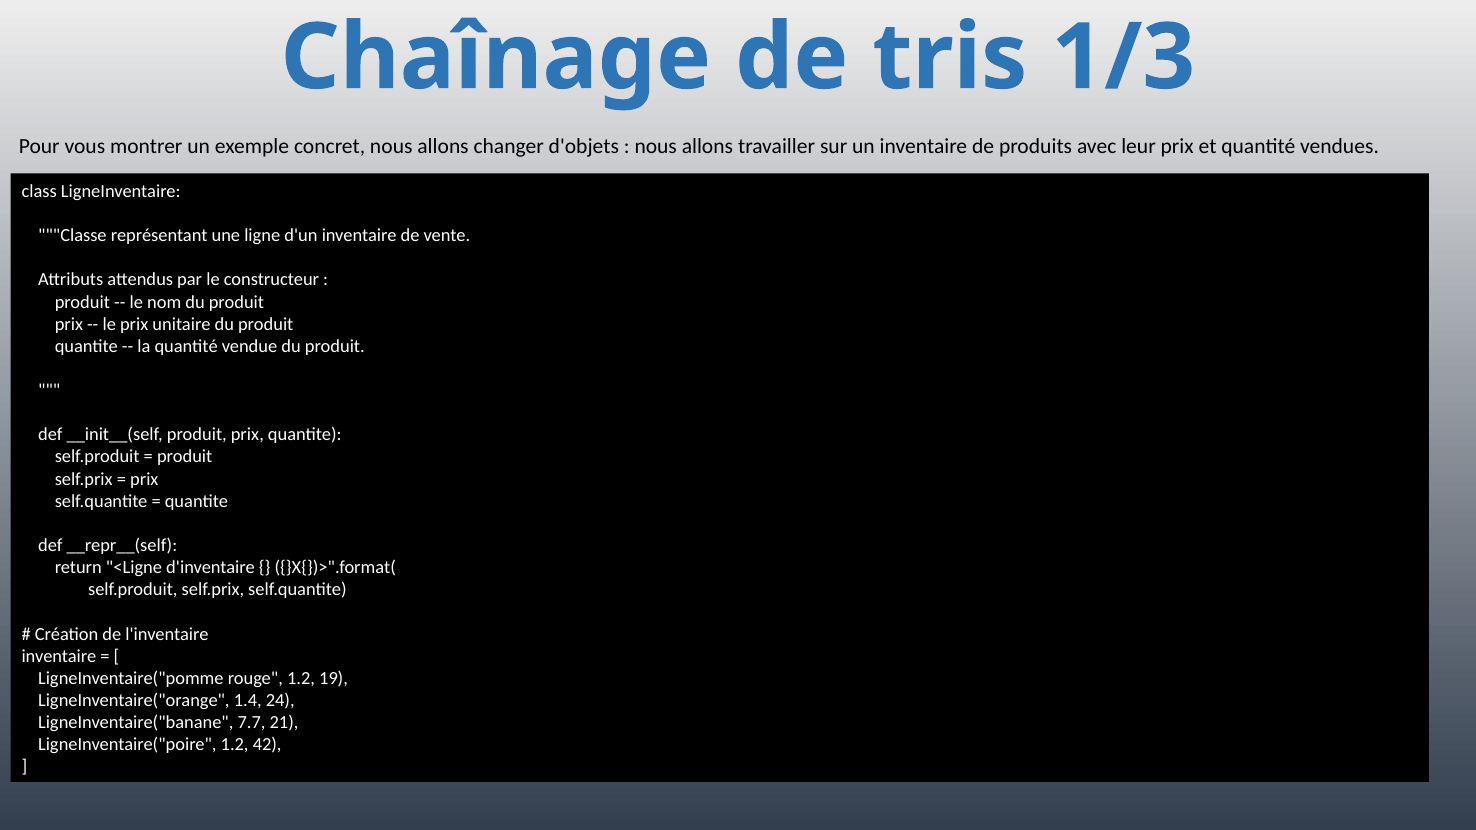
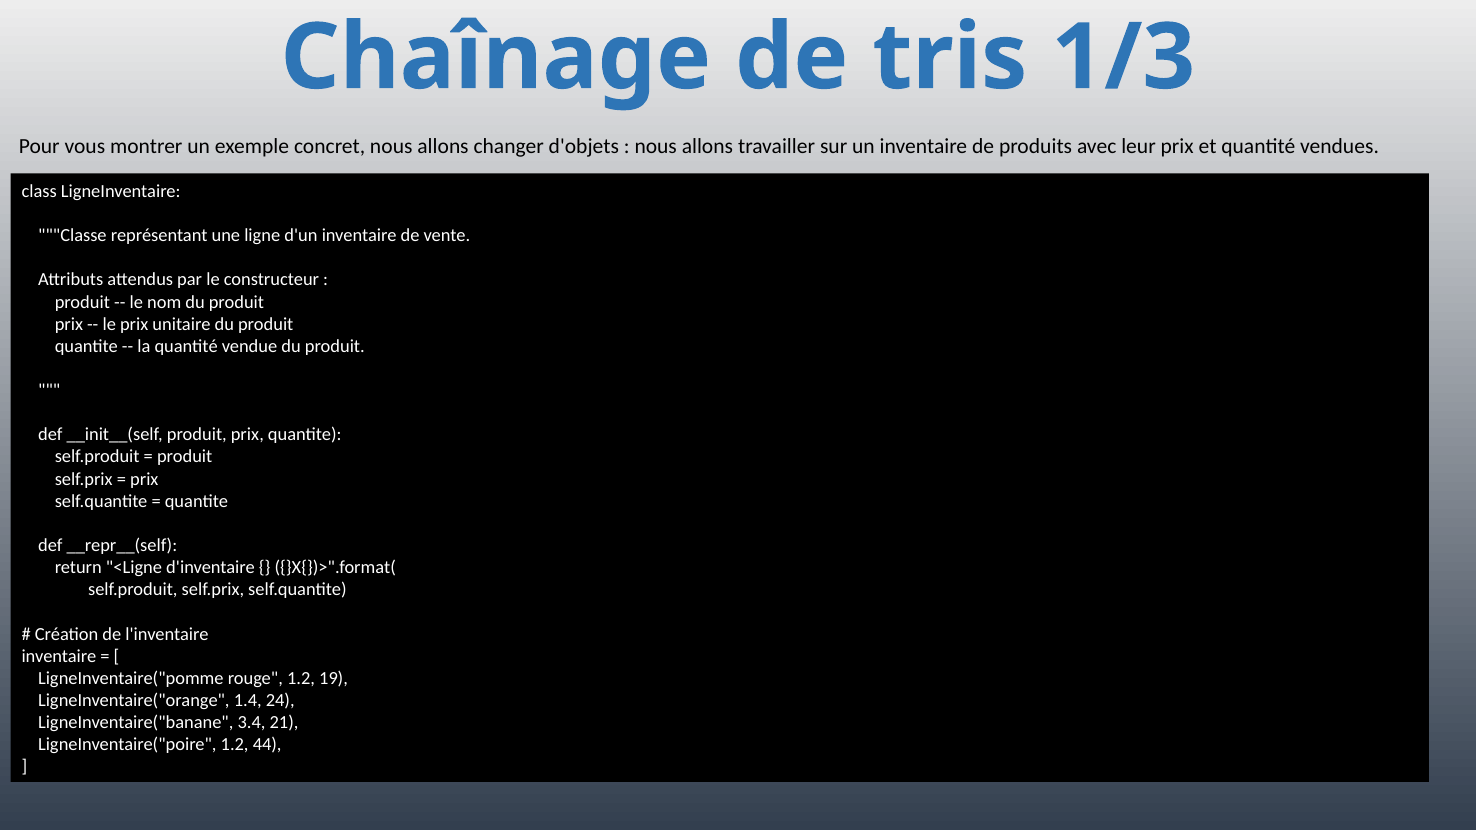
7.7: 7.7 -> 3.4
42: 42 -> 44
